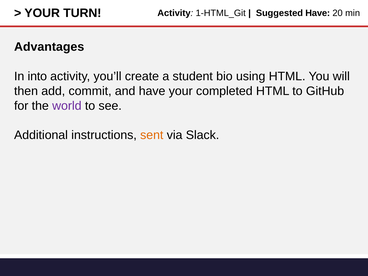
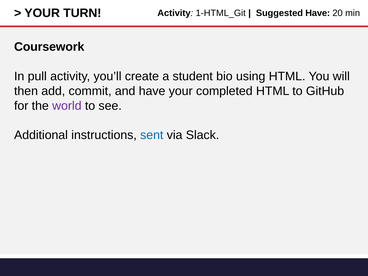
Advantages: Advantages -> Coursework
into: into -> pull
sent colour: orange -> blue
